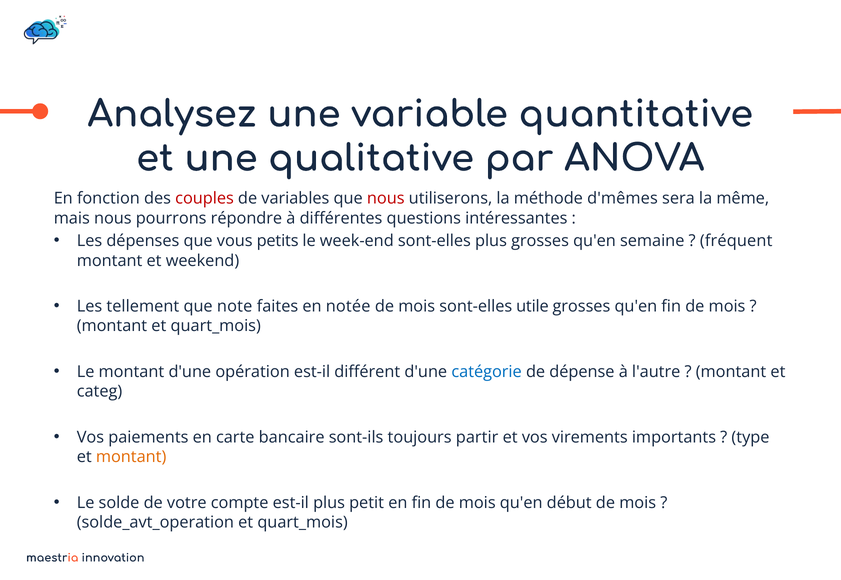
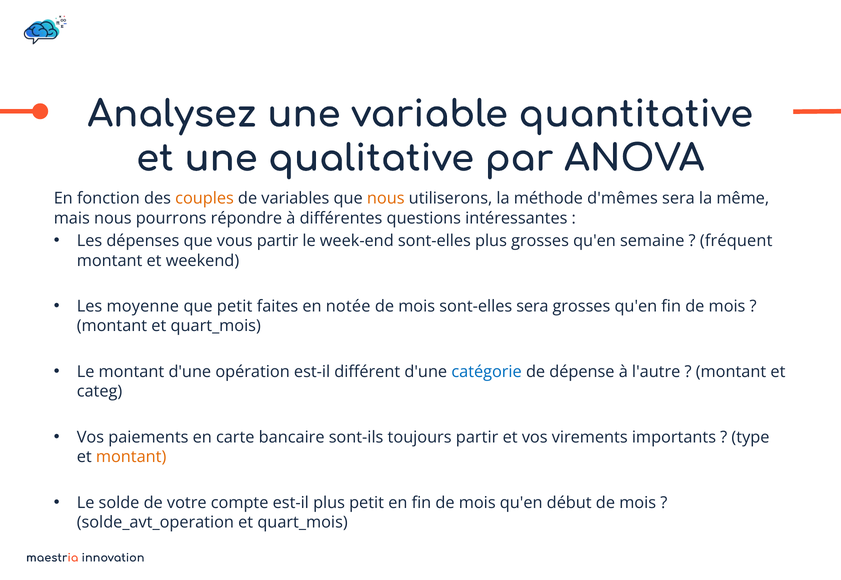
couples colour: red -> orange
nous at (386, 199) colour: red -> orange
vous petits: petits -> partir
tellement: tellement -> moyenne
que note: note -> petit
sont-elles utile: utile -> sera
